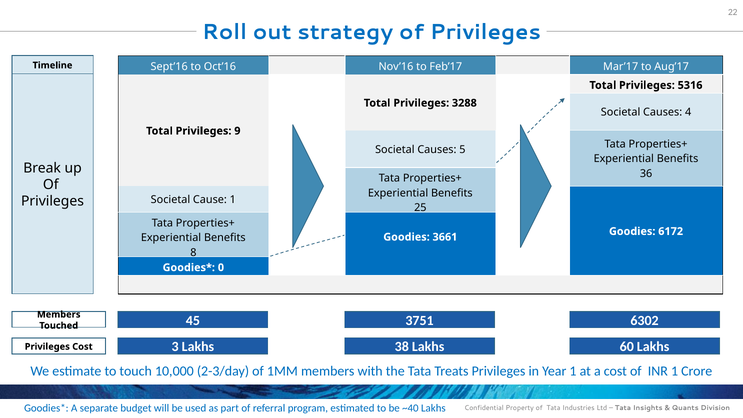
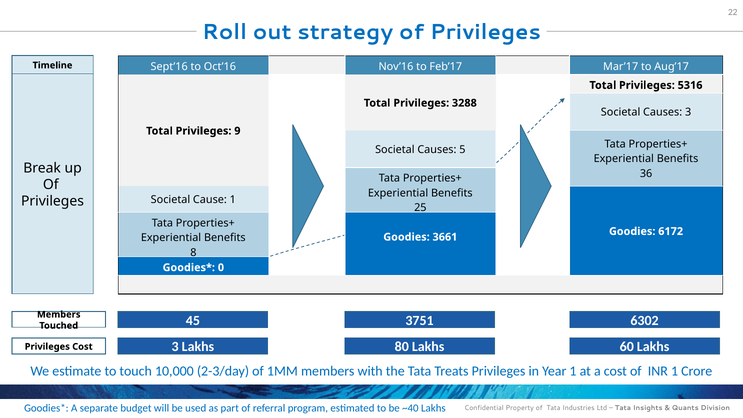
Causes 4: 4 -> 3
38: 38 -> 80
